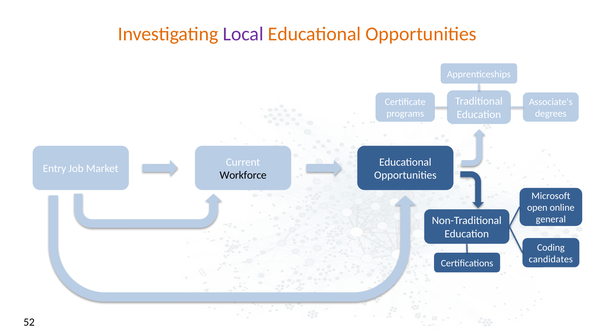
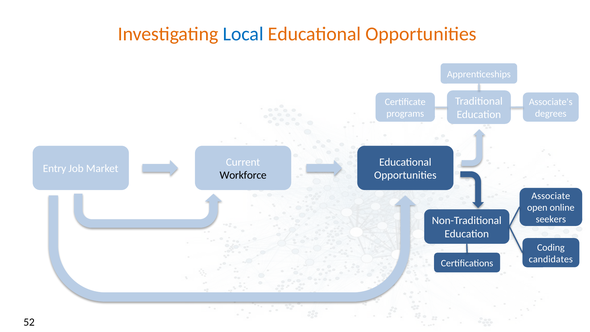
Local colour: purple -> blue
Microsoft: Microsoft -> Associate
general: general -> seekers
